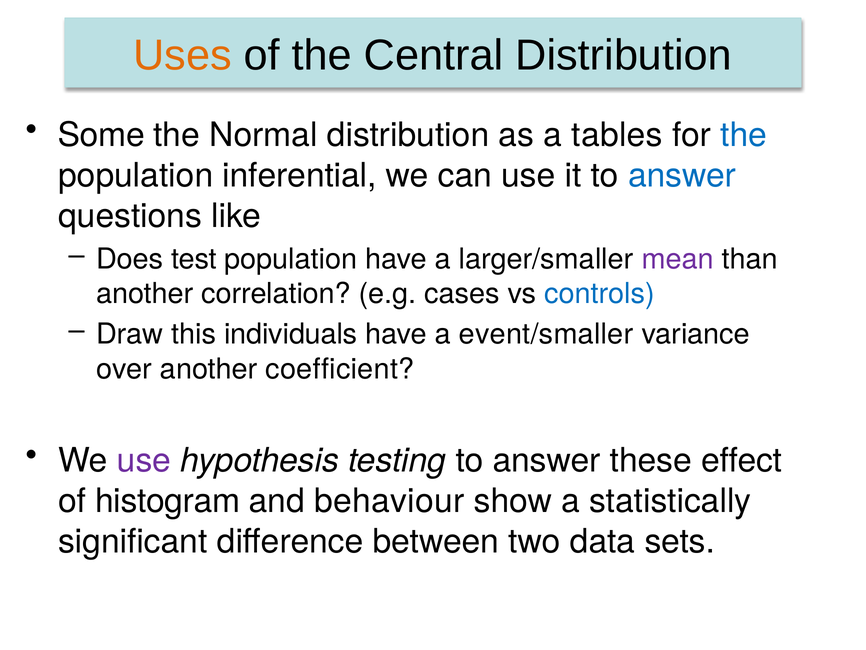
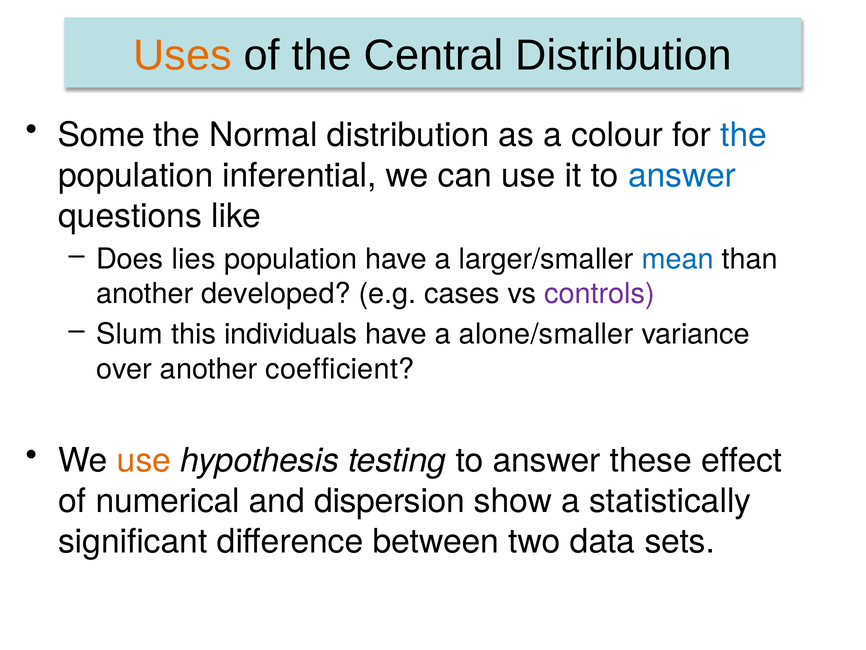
tables: tables -> colour
test: test -> lies
mean colour: purple -> blue
correlation: correlation -> developed
controls colour: blue -> purple
Draw: Draw -> Slum
event/smaller: event/smaller -> alone/smaller
use at (144, 460) colour: purple -> orange
histogram: histogram -> numerical
behaviour: behaviour -> dispersion
